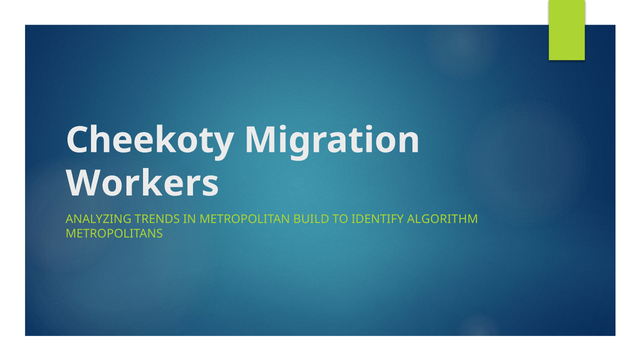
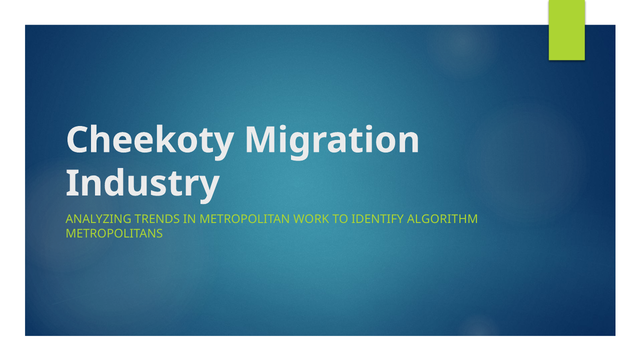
Workers: Workers -> Industry
BUILD: BUILD -> WORK
